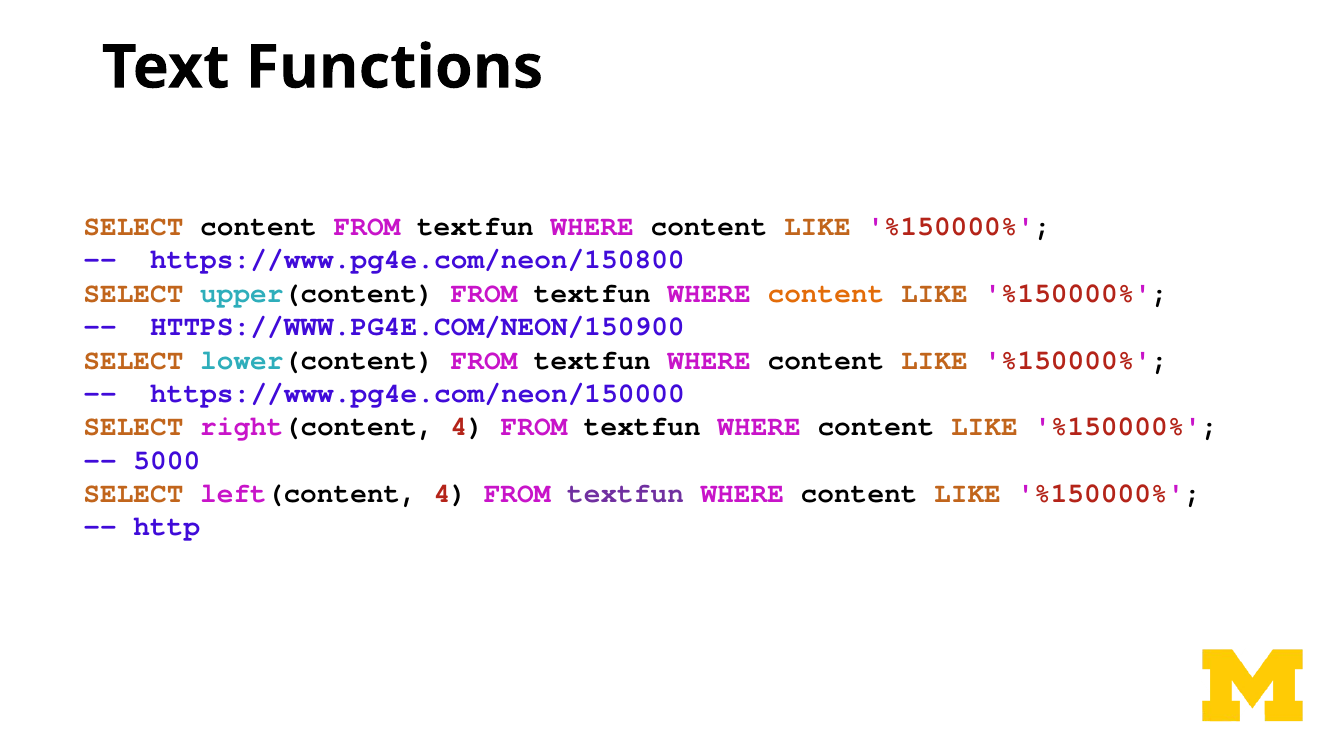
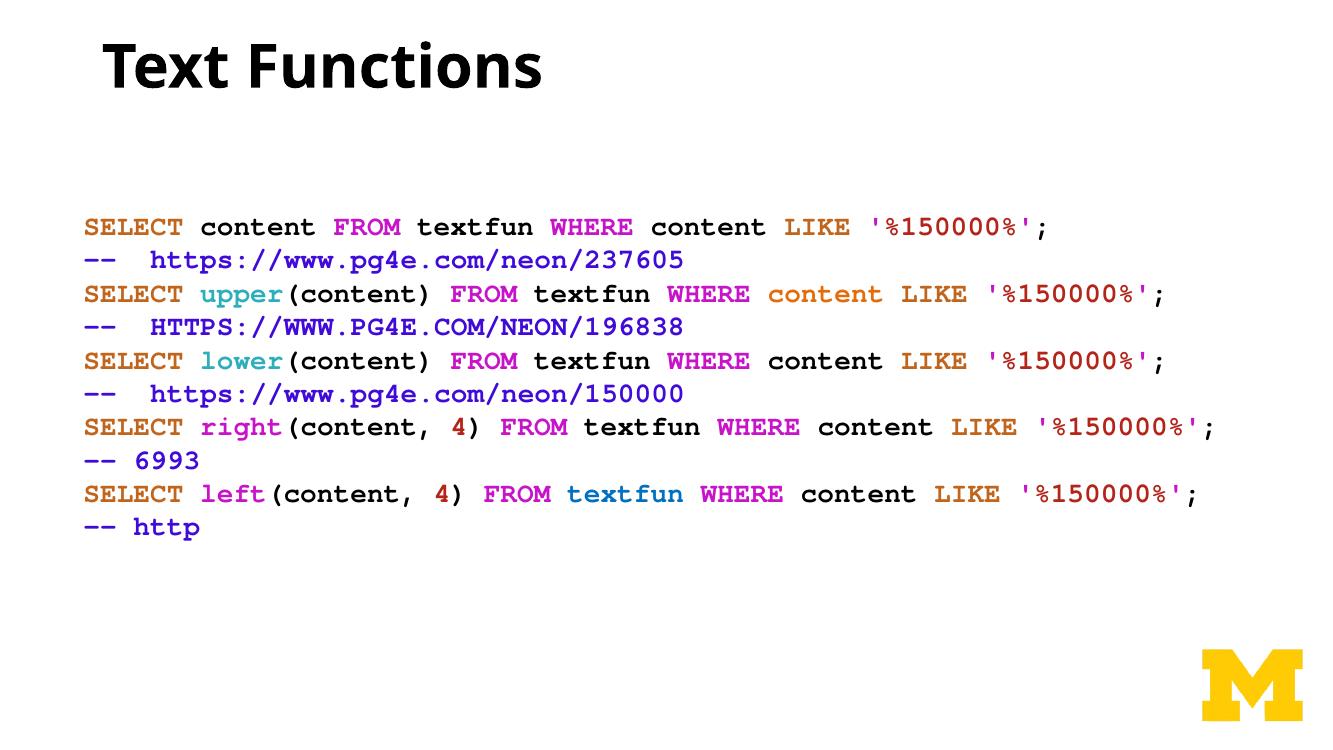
https://www.pg4e.com/neon/150800: https://www.pg4e.com/neon/150800 -> https://www.pg4e.com/neon/237605
HTTPS://WWW.PG4E.COM/NEON/150900: HTTPS://WWW.PG4E.COM/NEON/150900 -> HTTPS://WWW.PG4E.COM/NEON/196838
5000: 5000 -> 6993
textfun at (626, 493) colour: purple -> blue
